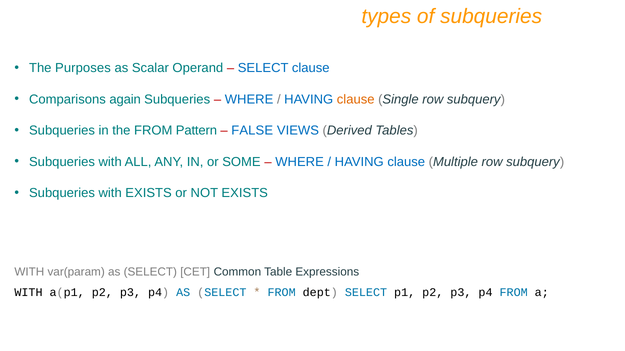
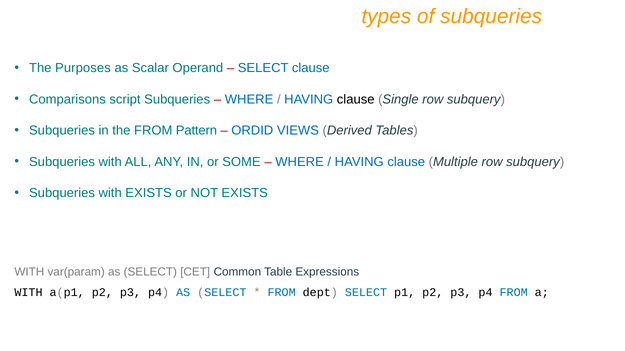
again: again -> script
clause at (356, 100) colour: orange -> black
FALSE: FALSE -> ORDID
